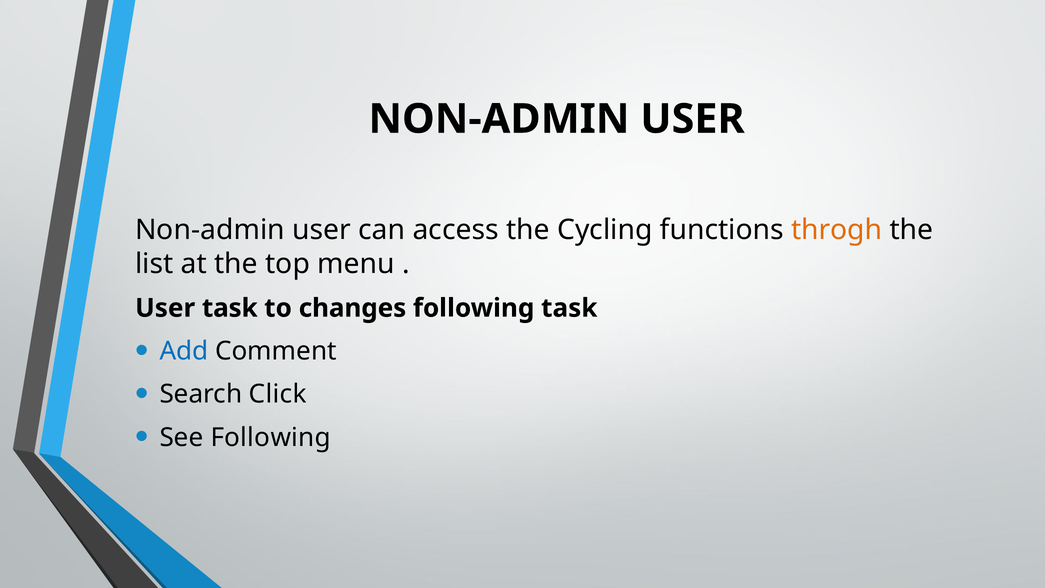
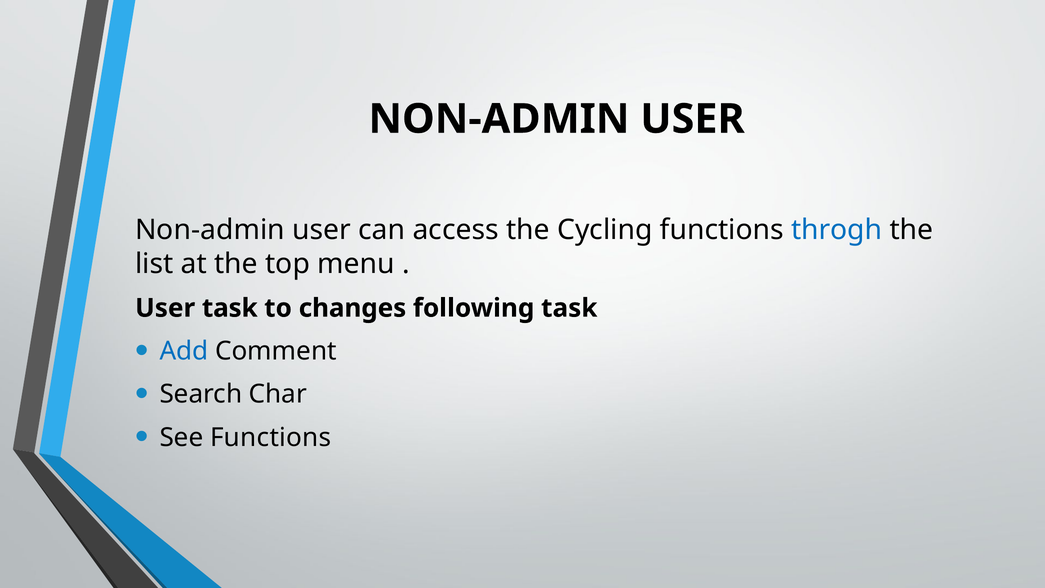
throgh colour: orange -> blue
Click: Click -> Char
See Following: Following -> Functions
